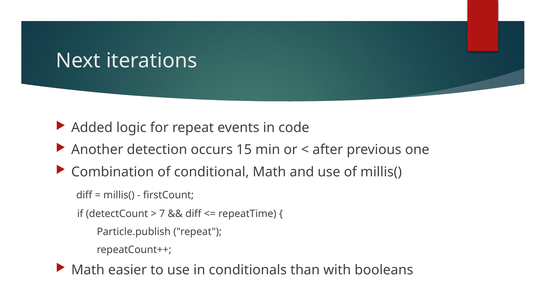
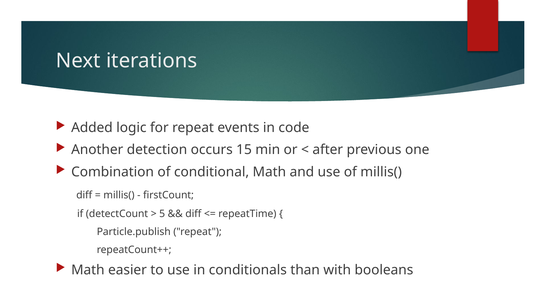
7: 7 -> 5
